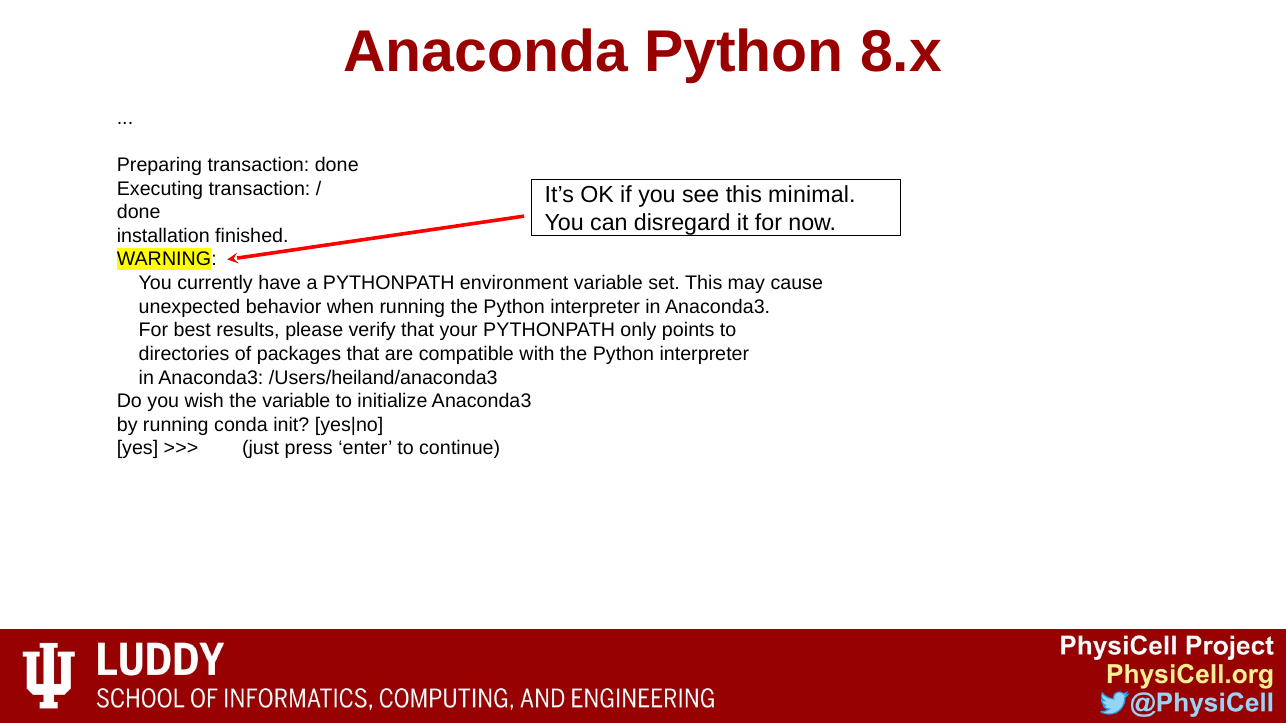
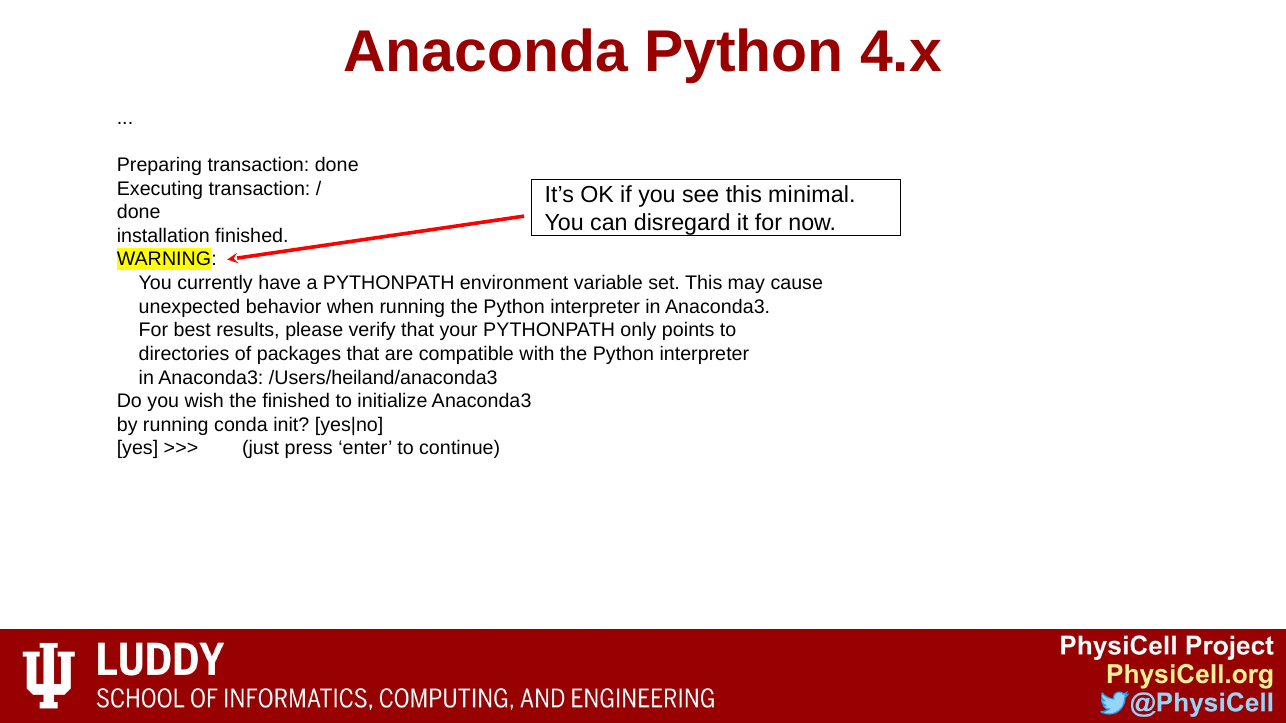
8.x: 8.x -> 4.x
the variable: variable -> finished
